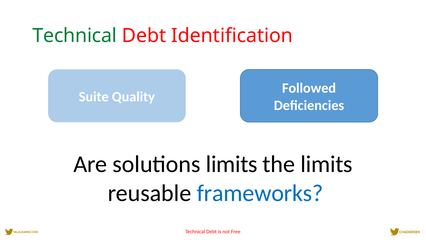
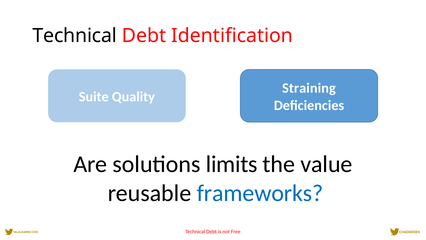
Technical at (75, 36) colour: green -> black
Followed: Followed -> Straining
the limits: limits -> value
